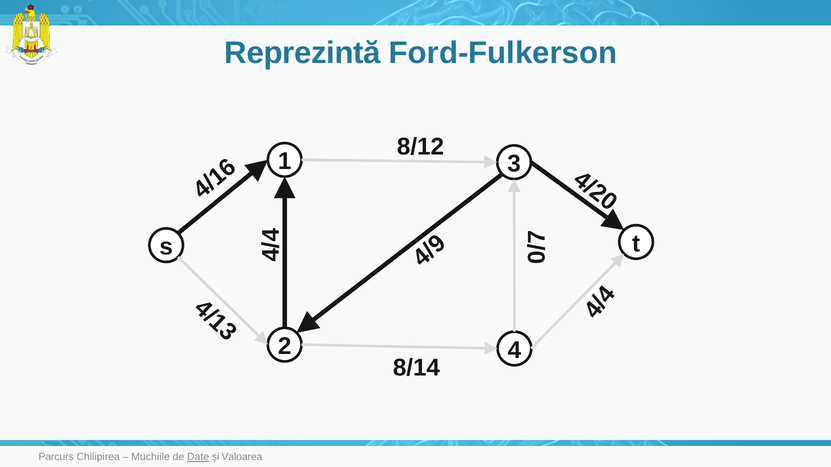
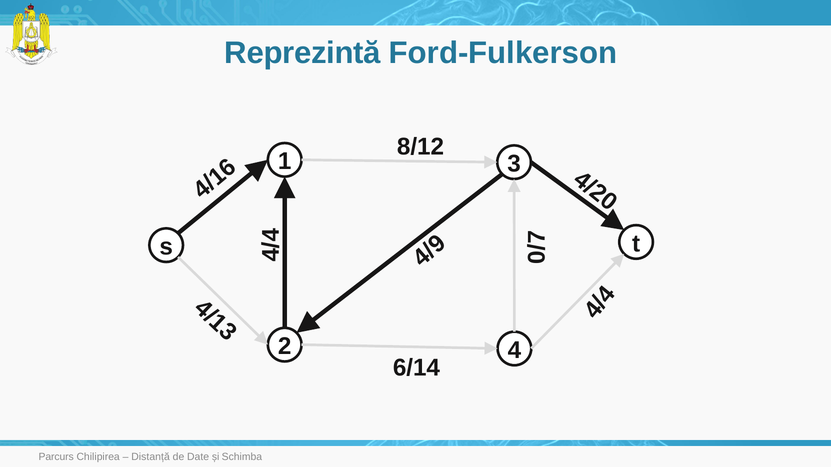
8/14: 8/14 -> 6/14
Muchiile: Muchiile -> Distanță
Date underline: present -> none
Valoarea: Valoarea -> Schimba
